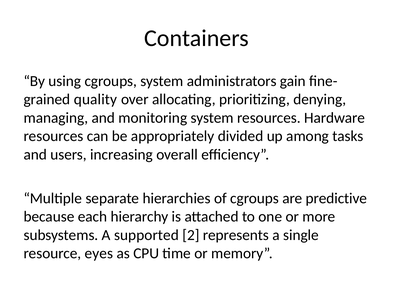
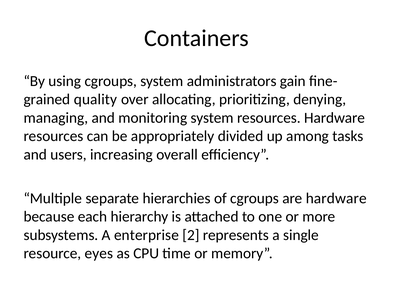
are predictive: predictive -> hardware
supported: supported -> enterprise
